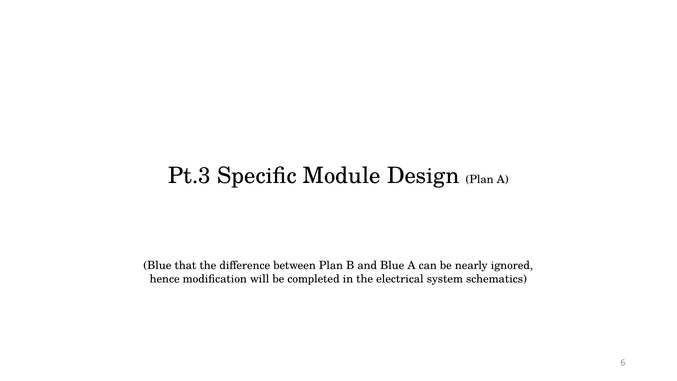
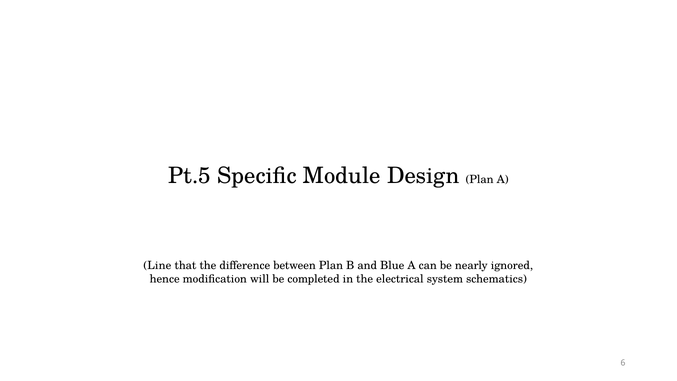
Pt.3: Pt.3 -> Pt.5
Blue at (157, 265): Blue -> Line
